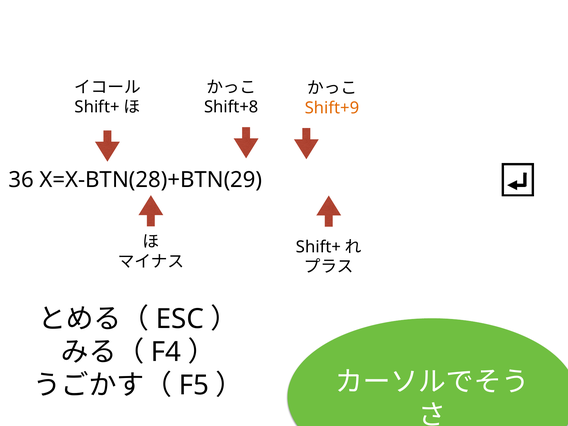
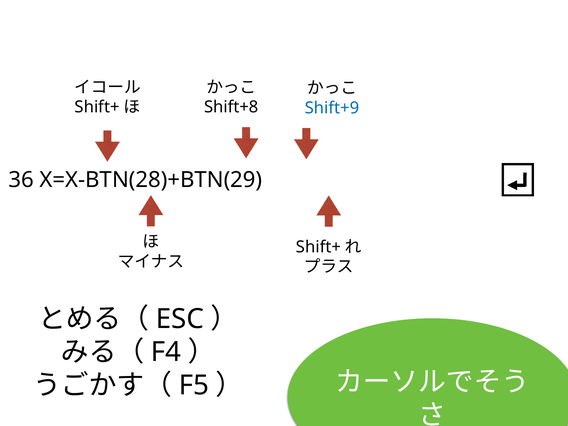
Shift+9 colour: orange -> blue
